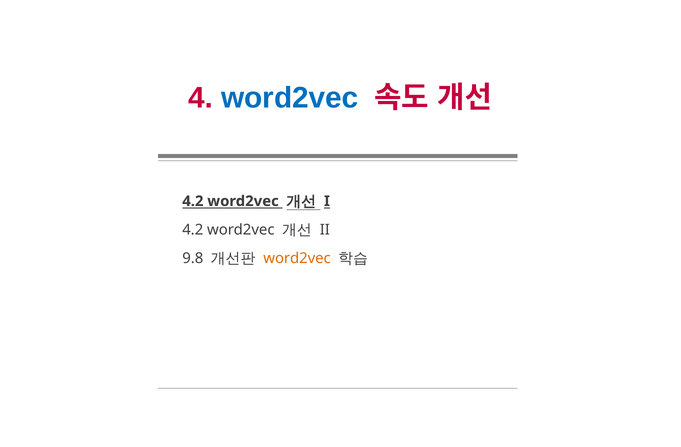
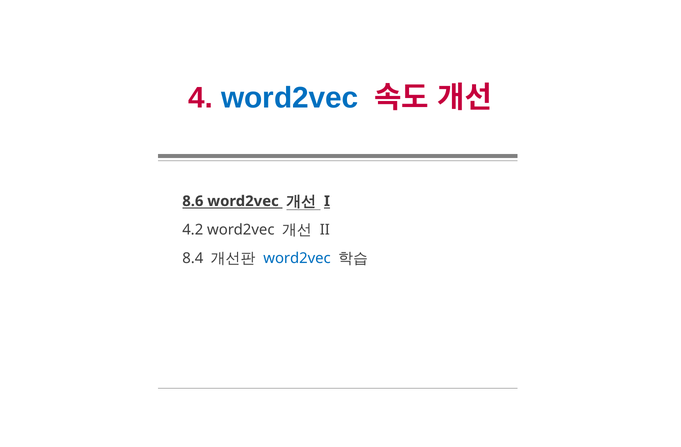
4.2 at (193, 201): 4.2 -> 8.6
9.8: 9.8 -> 8.4
word2vec at (297, 258) colour: orange -> blue
